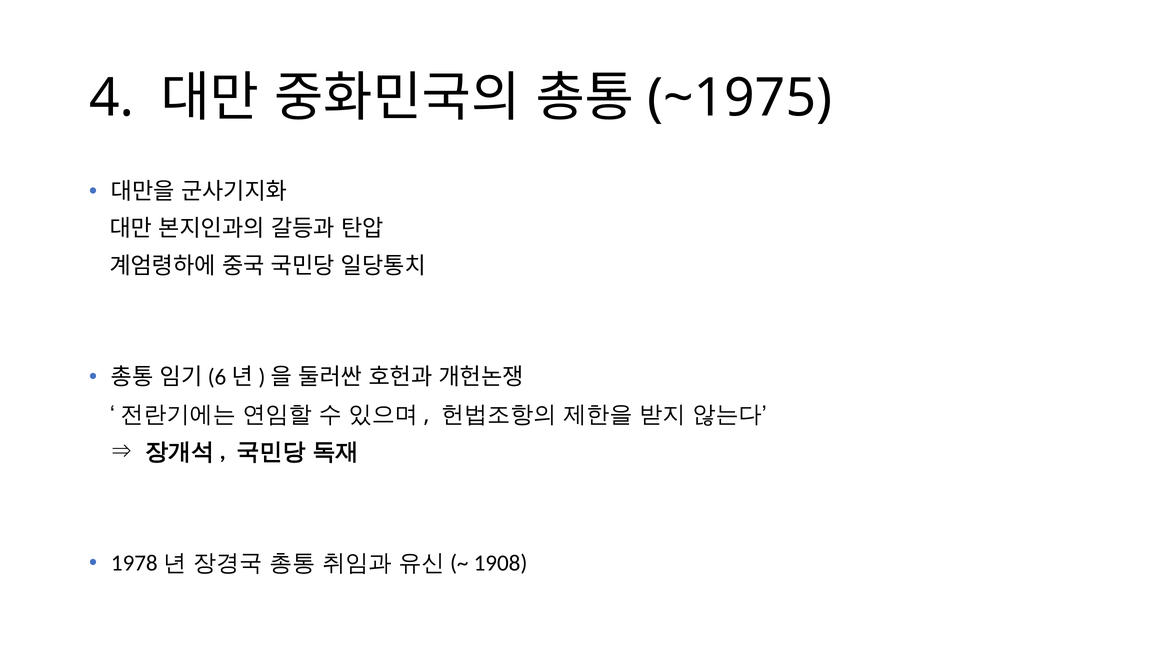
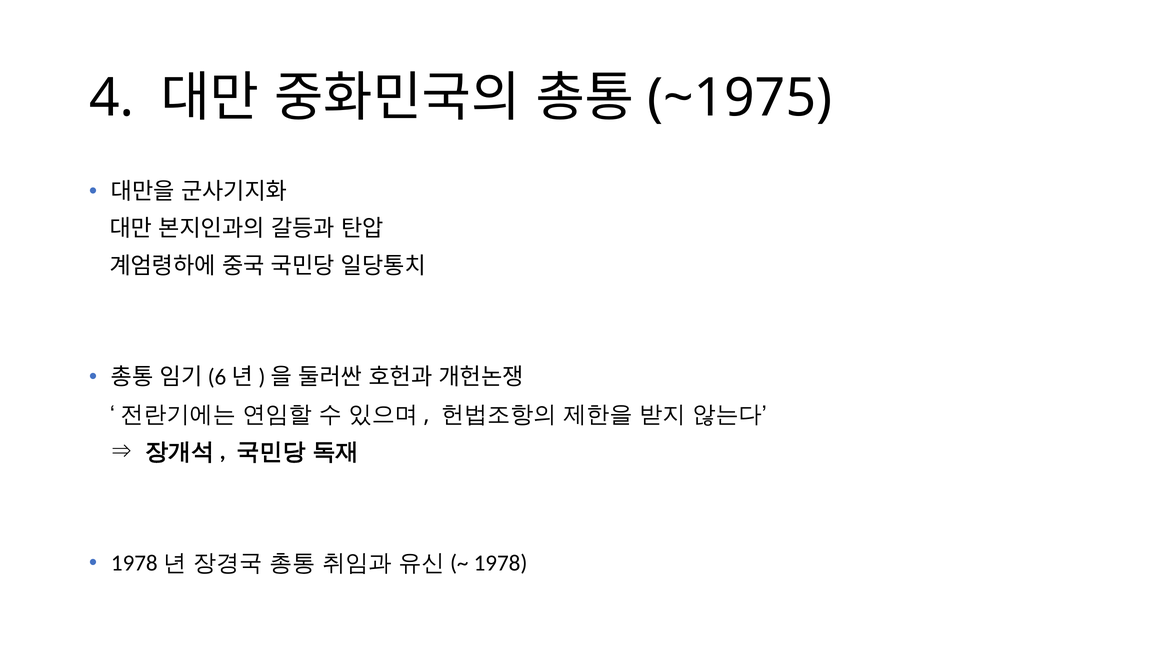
1908: 1908 -> 1978
